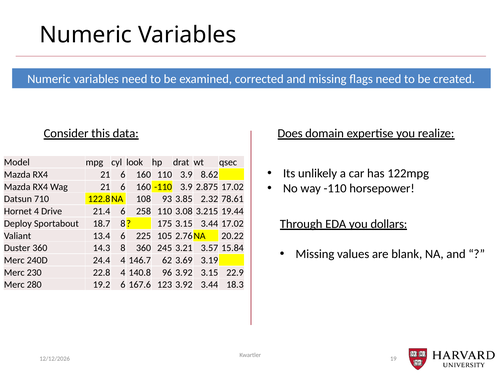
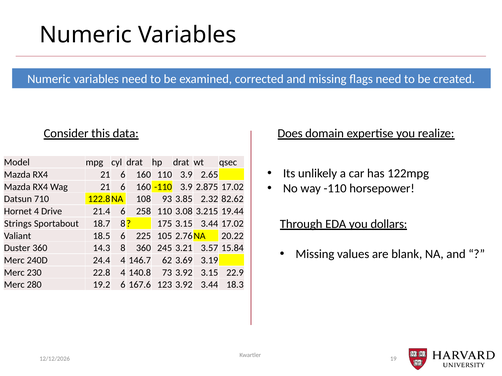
cyl look: look -> drat
8.62: 8.62 -> 2.65
78.61: 78.61 -> 82.62
Deploy: Deploy -> Strings
13.4: 13.4 -> 18.5
96: 96 -> 73
